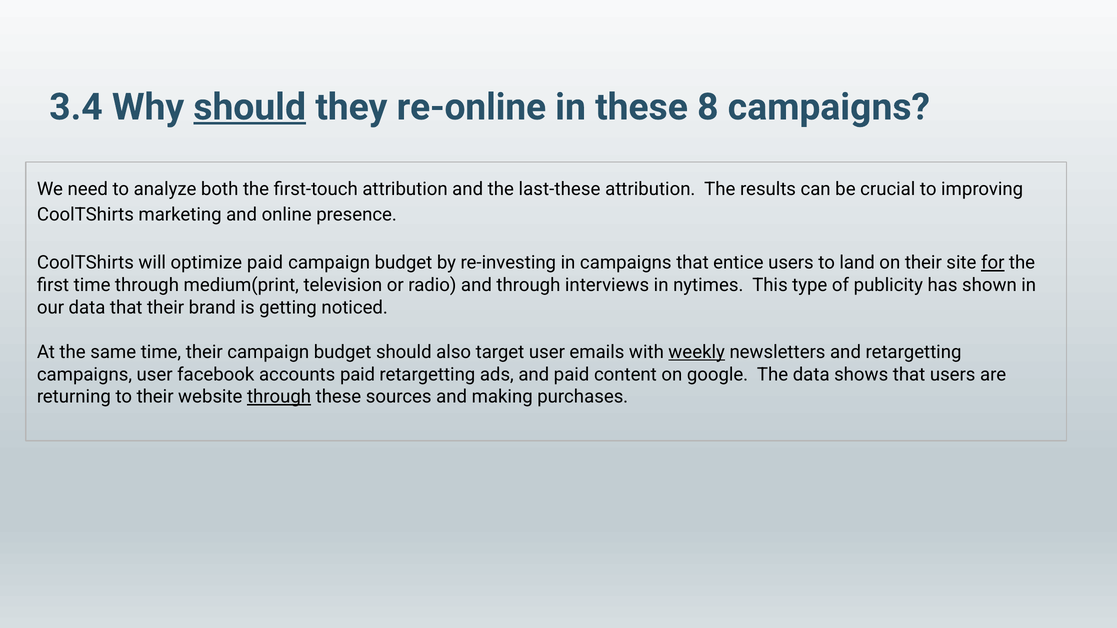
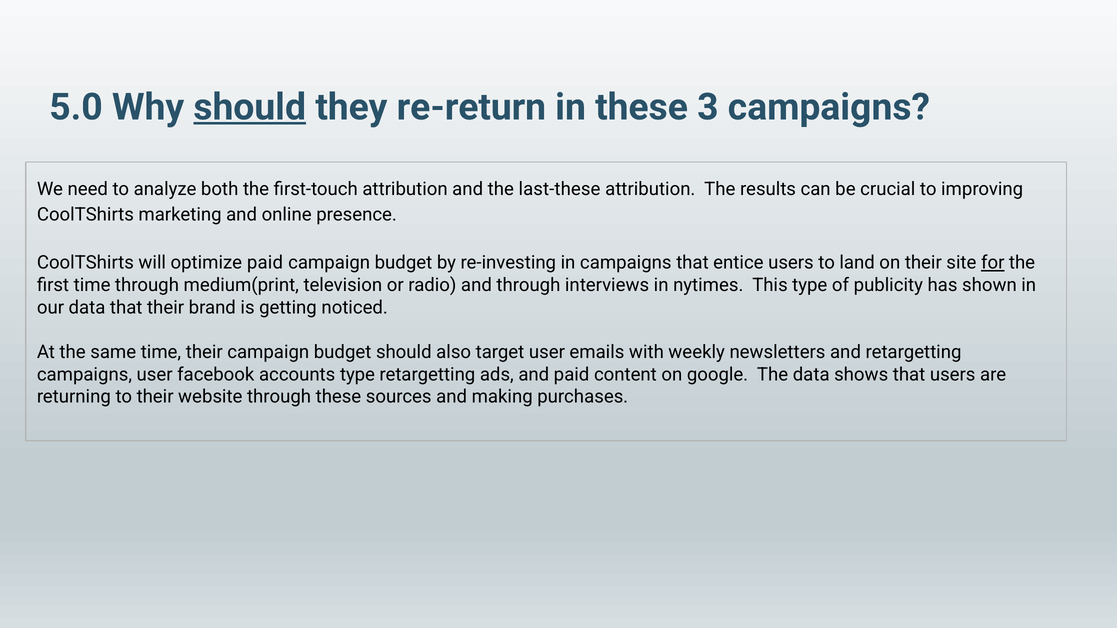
3.4: 3.4 -> 5.0
re-online: re-online -> re-return
8: 8 -> 3
weekly underline: present -> none
accounts paid: paid -> type
through at (279, 397) underline: present -> none
